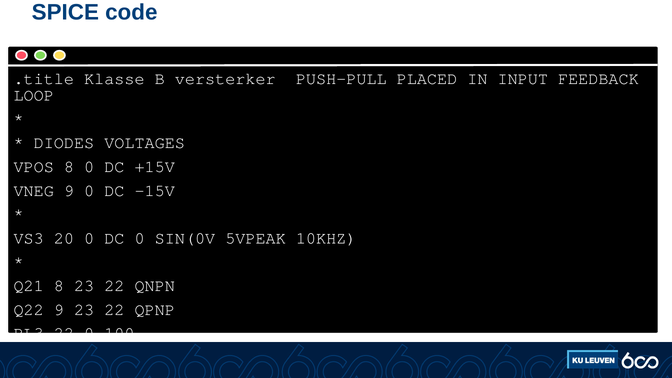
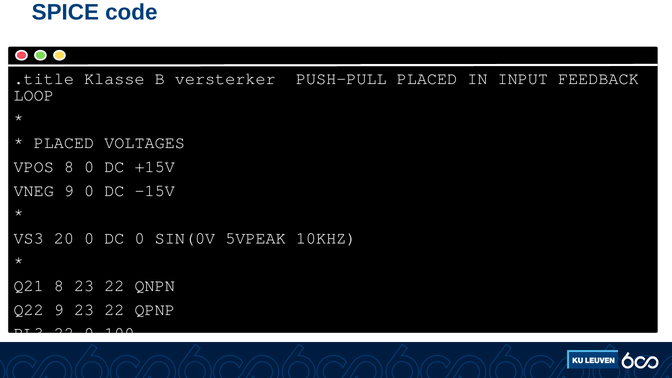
DIODES at (64, 143): DIODES -> PLACED
